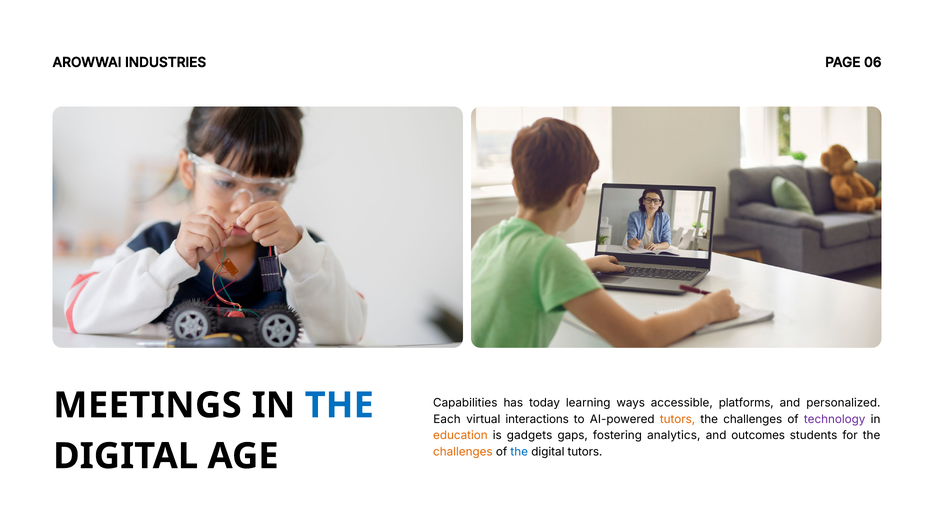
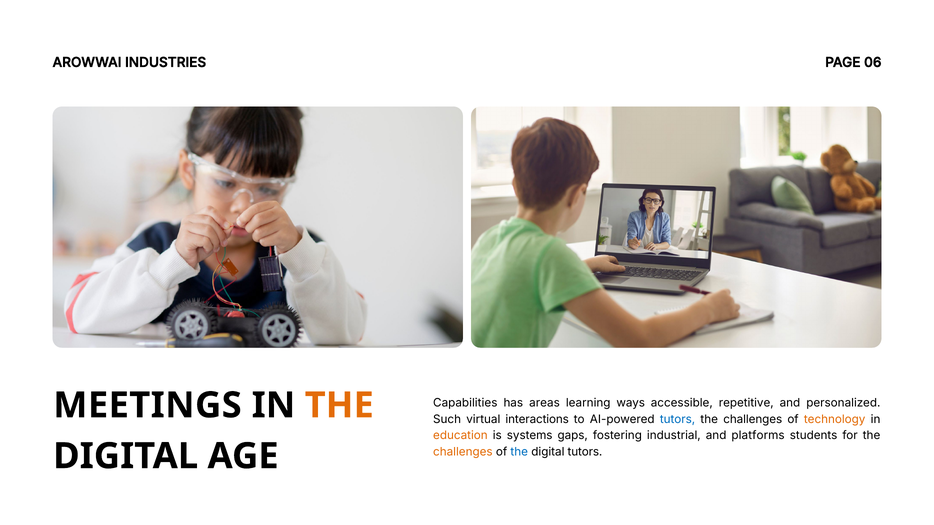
today: today -> areas
platforms: platforms -> repetitive
THE at (339, 406) colour: blue -> orange
Each: Each -> Such
tutors at (678, 419) colour: orange -> blue
technology colour: purple -> orange
gadgets: gadgets -> systems
analytics: analytics -> industrial
outcomes: outcomes -> platforms
